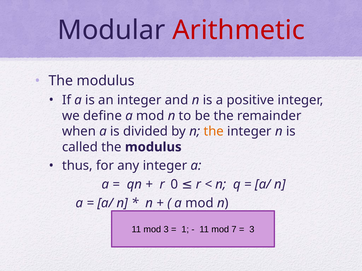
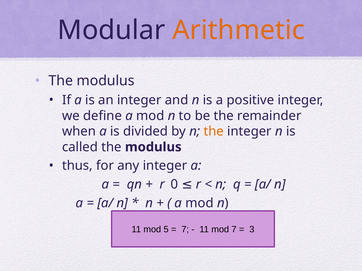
Arithmetic colour: red -> orange
mod 3: 3 -> 5
1 at (185, 230): 1 -> 7
